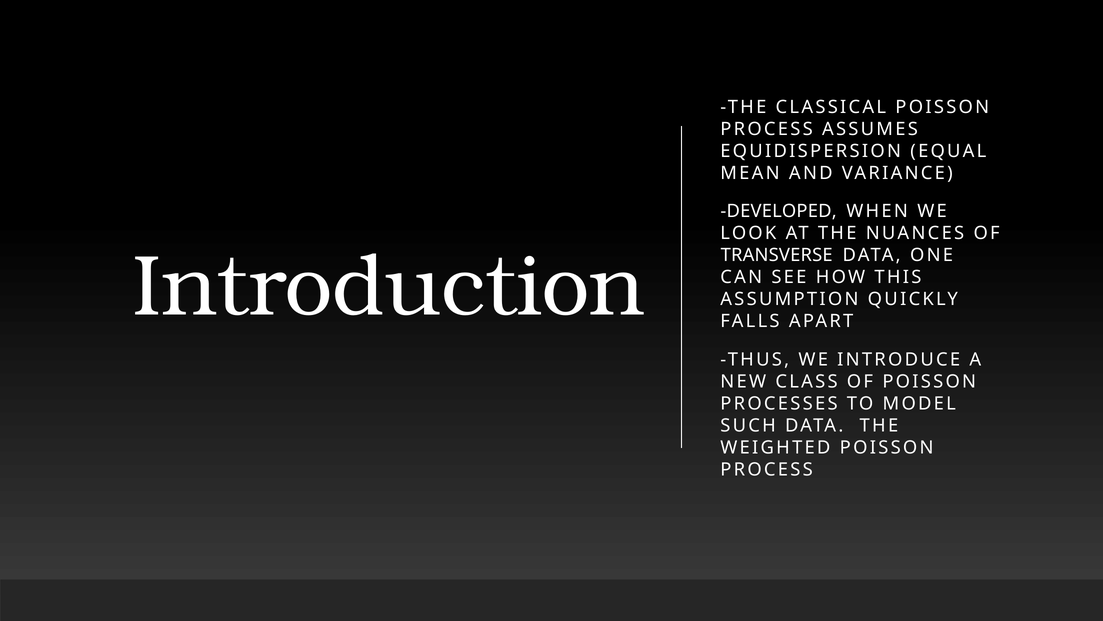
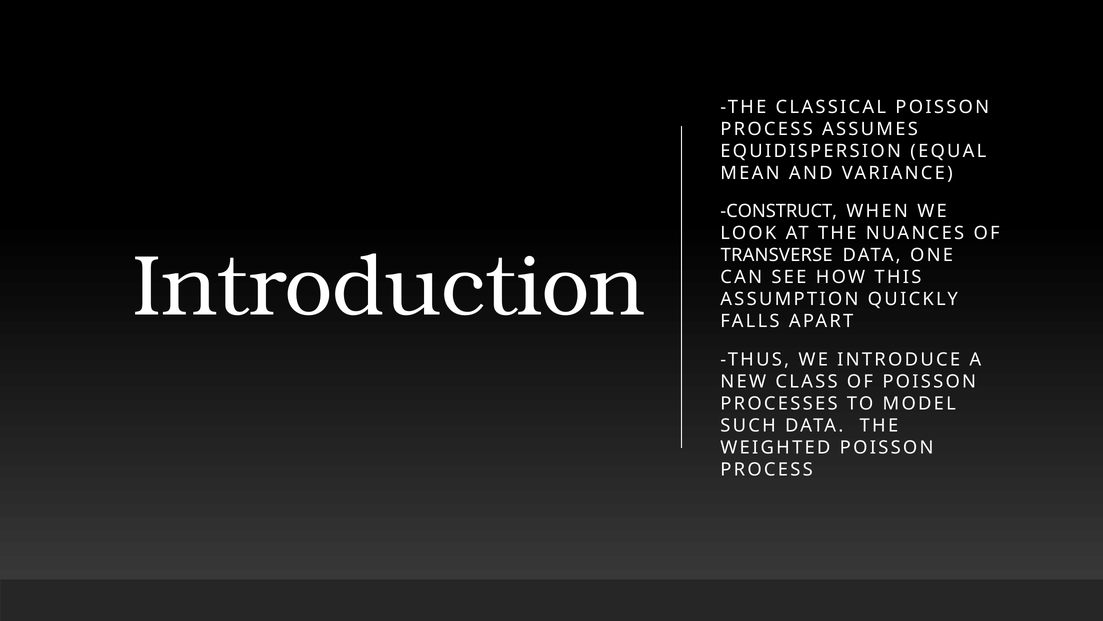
DEVELOPED: DEVELOPED -> CONSTRUCT
